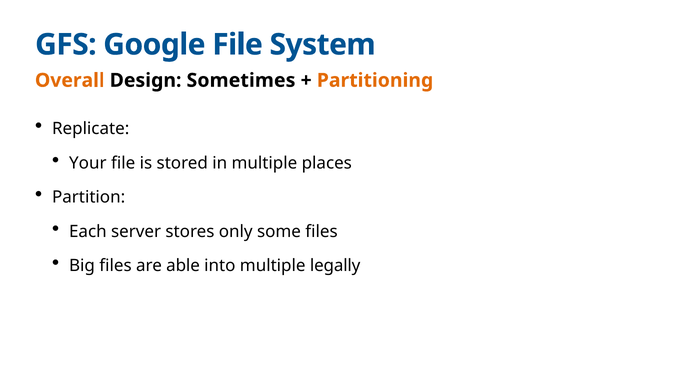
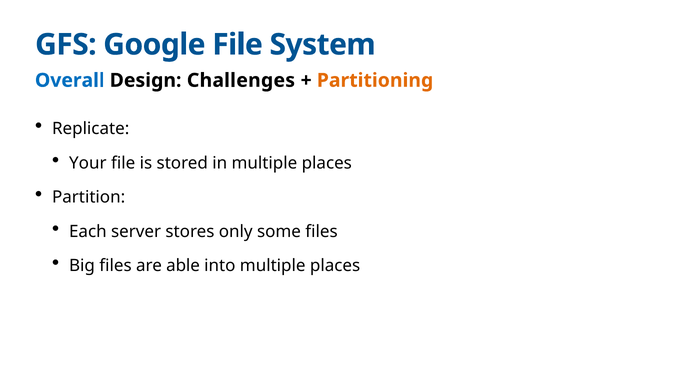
Overall colour: orange -> blue
Sometimes: Sometimes -> Challenges
into multiple legally: legally -> places
